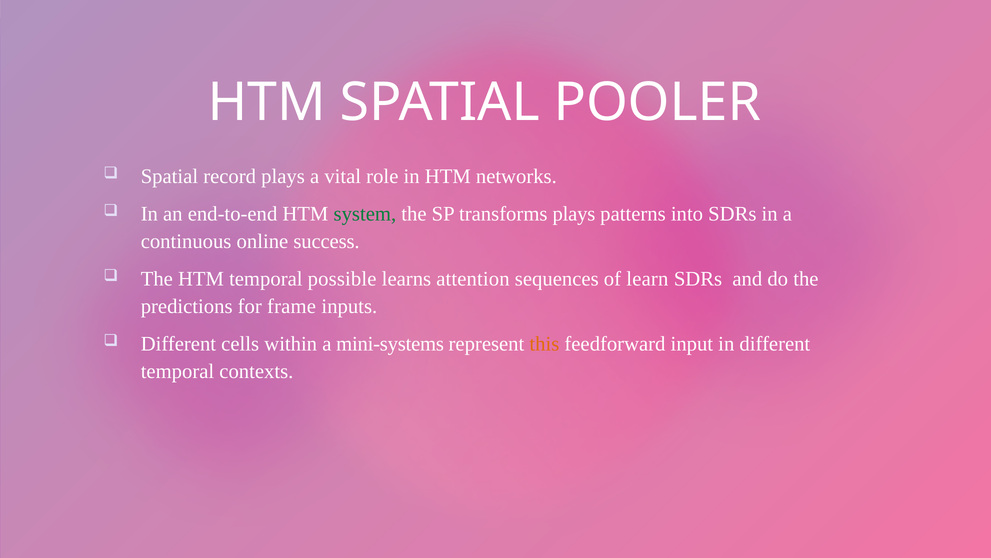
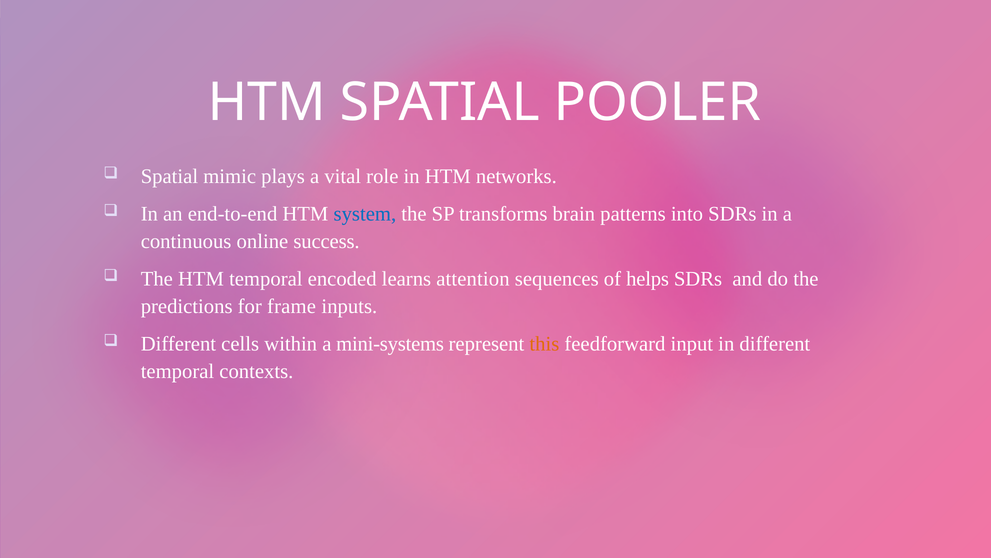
record: record -> mimic
system colour: green -> blue
transforms plays: plays -> brain
possible: possible -> encoded
learn: learn -> helps
